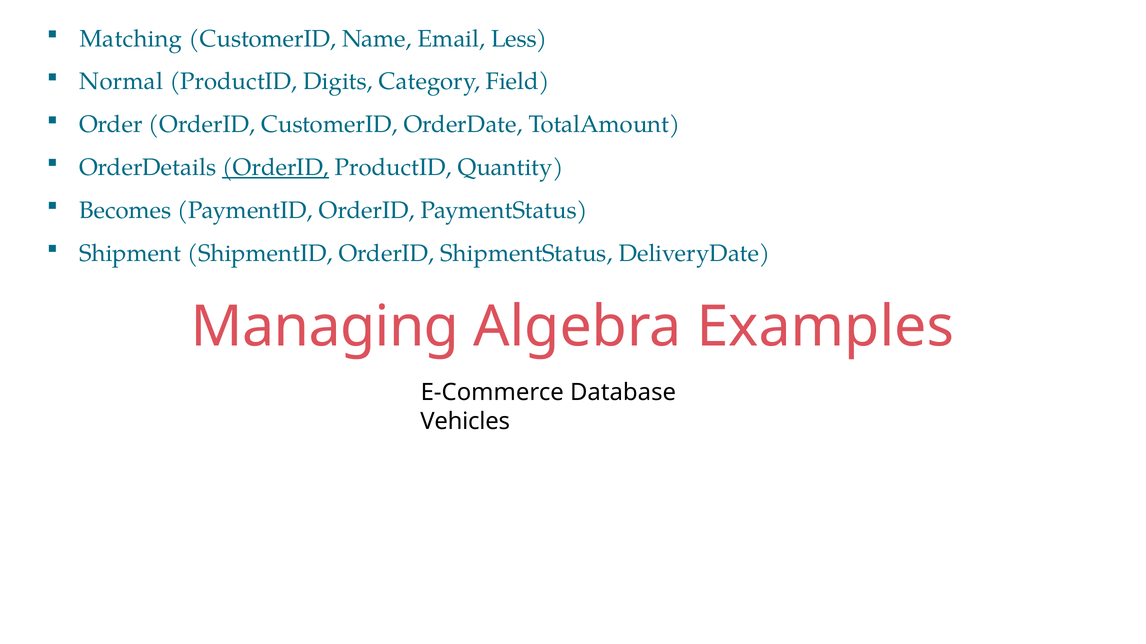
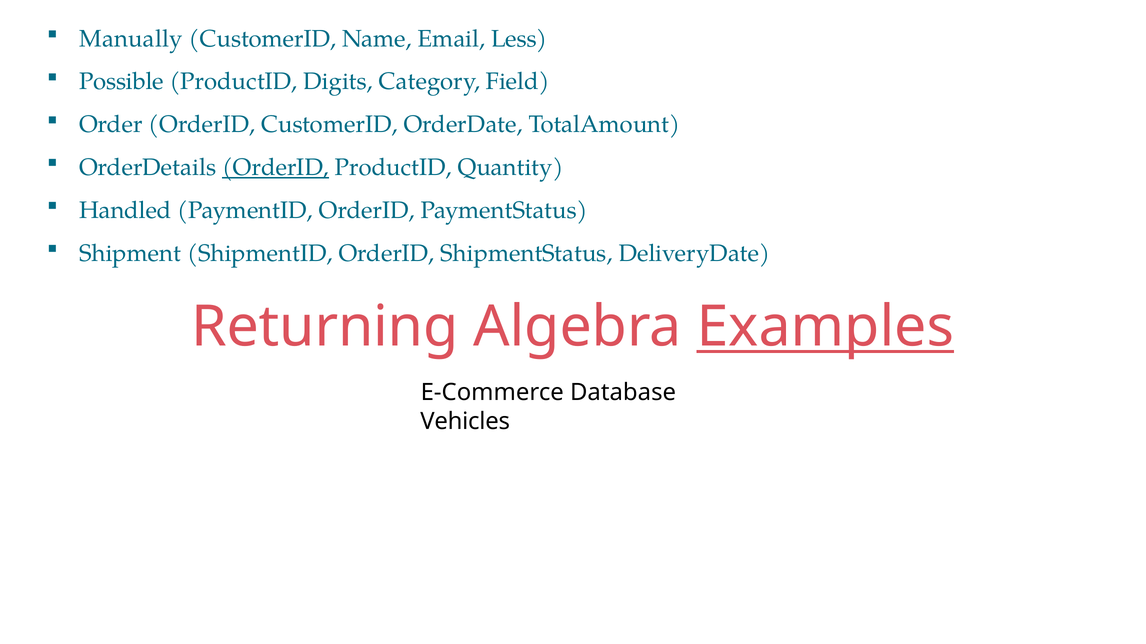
Matching: Matching -> Manually
Normal: Normal -> Possible
Becomes: Becomes -> Handled
Managing: Managing -> Returning
Examples underline: none -> present
